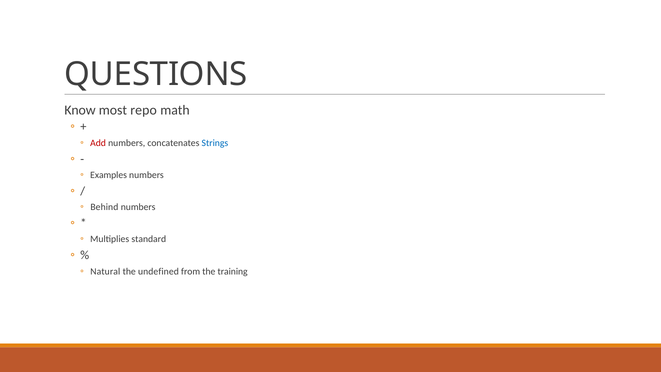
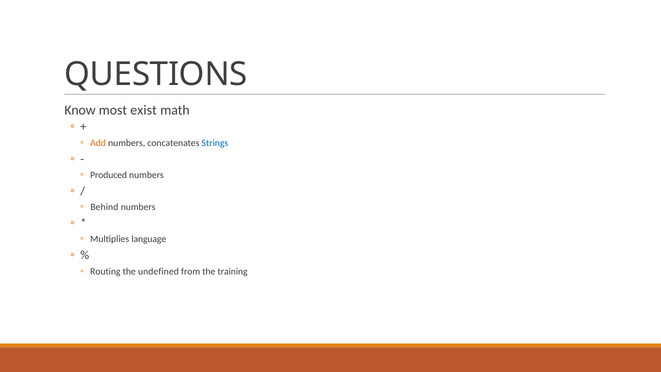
repo: repo -> exist
Add colour: red -> orange
Examples: Examples -> Produced
standard: standard -> language
Natural: Natural -> Routing
